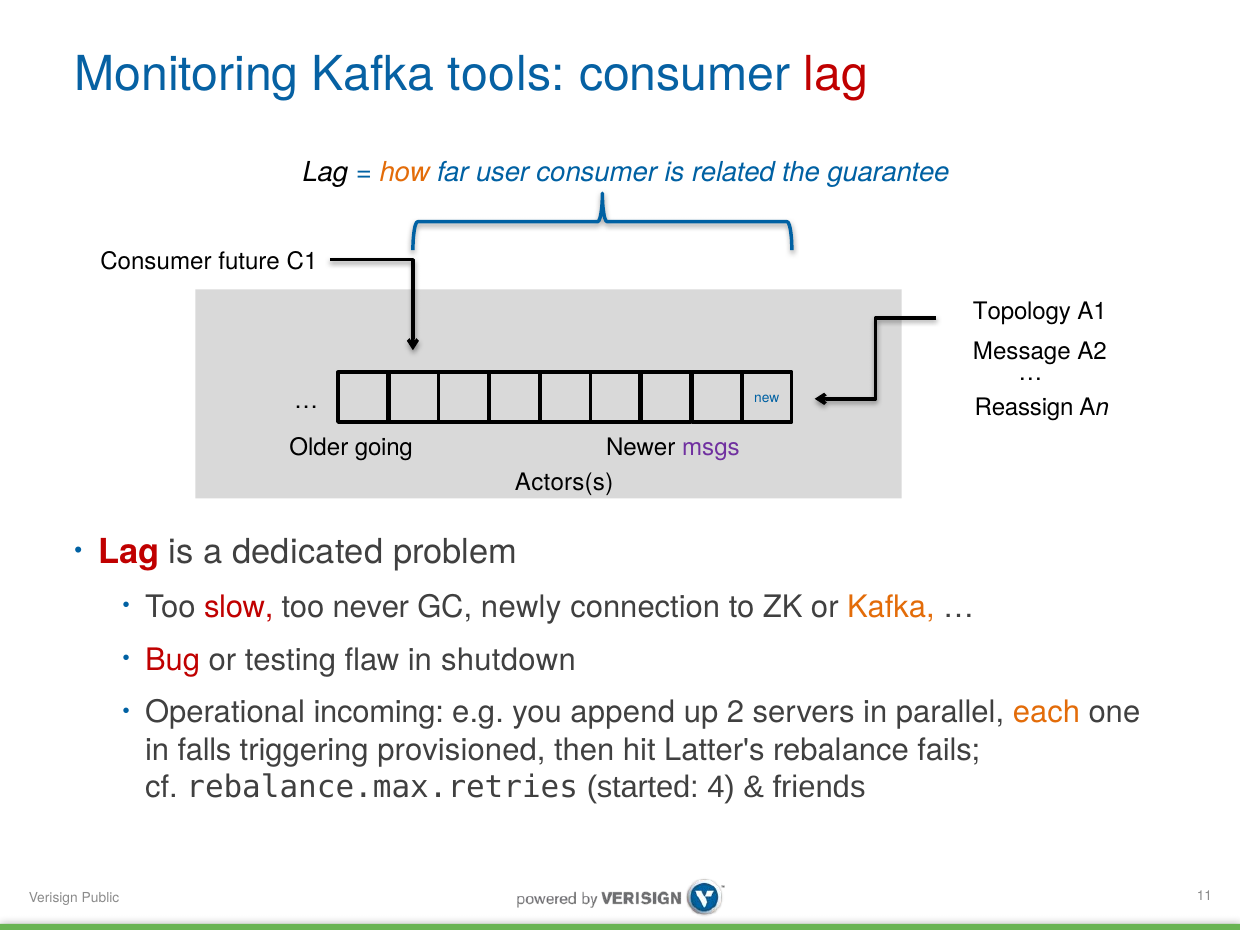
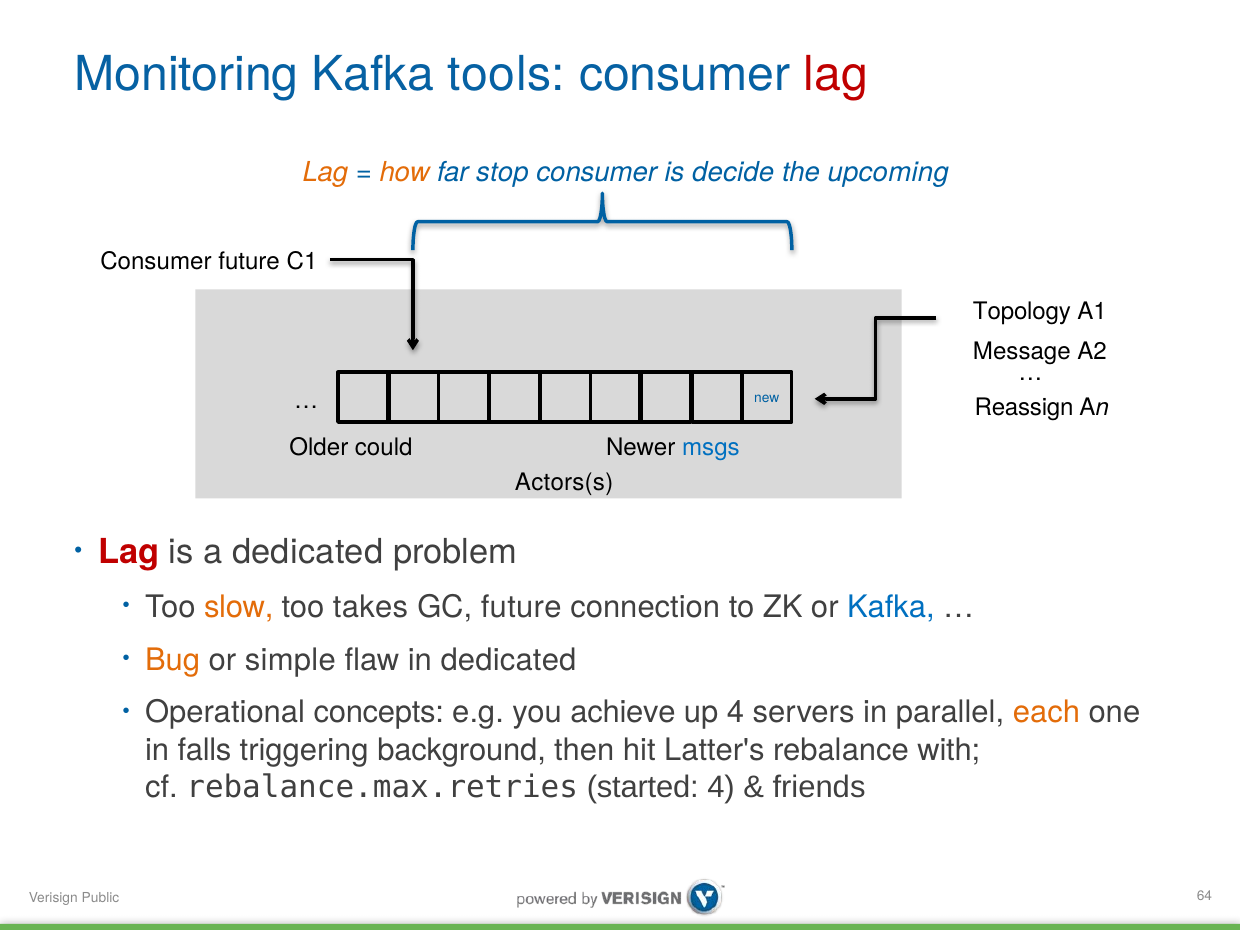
Lag at (325, 172) colour: black -> orange
user: user -> stop
related: related -> decide
guarantee: guarantee -> upcoming
going: going -> could
msgs colour: purple -> blue
slow colour: red -> orange
never: never -> takes
GC newly: newly -> future
Kafka at (891, 607) colour: orange -> blue
Bug colour: red -> orange
testing: testing -> simple
in shutdown: shutdown -> dedicated
incoming: incoming -> concepts
append: append -> achieve
up 2: 2 -> 4
provisioned: provisioned -> background
fails: fails -> with
11: 11 -> 64
